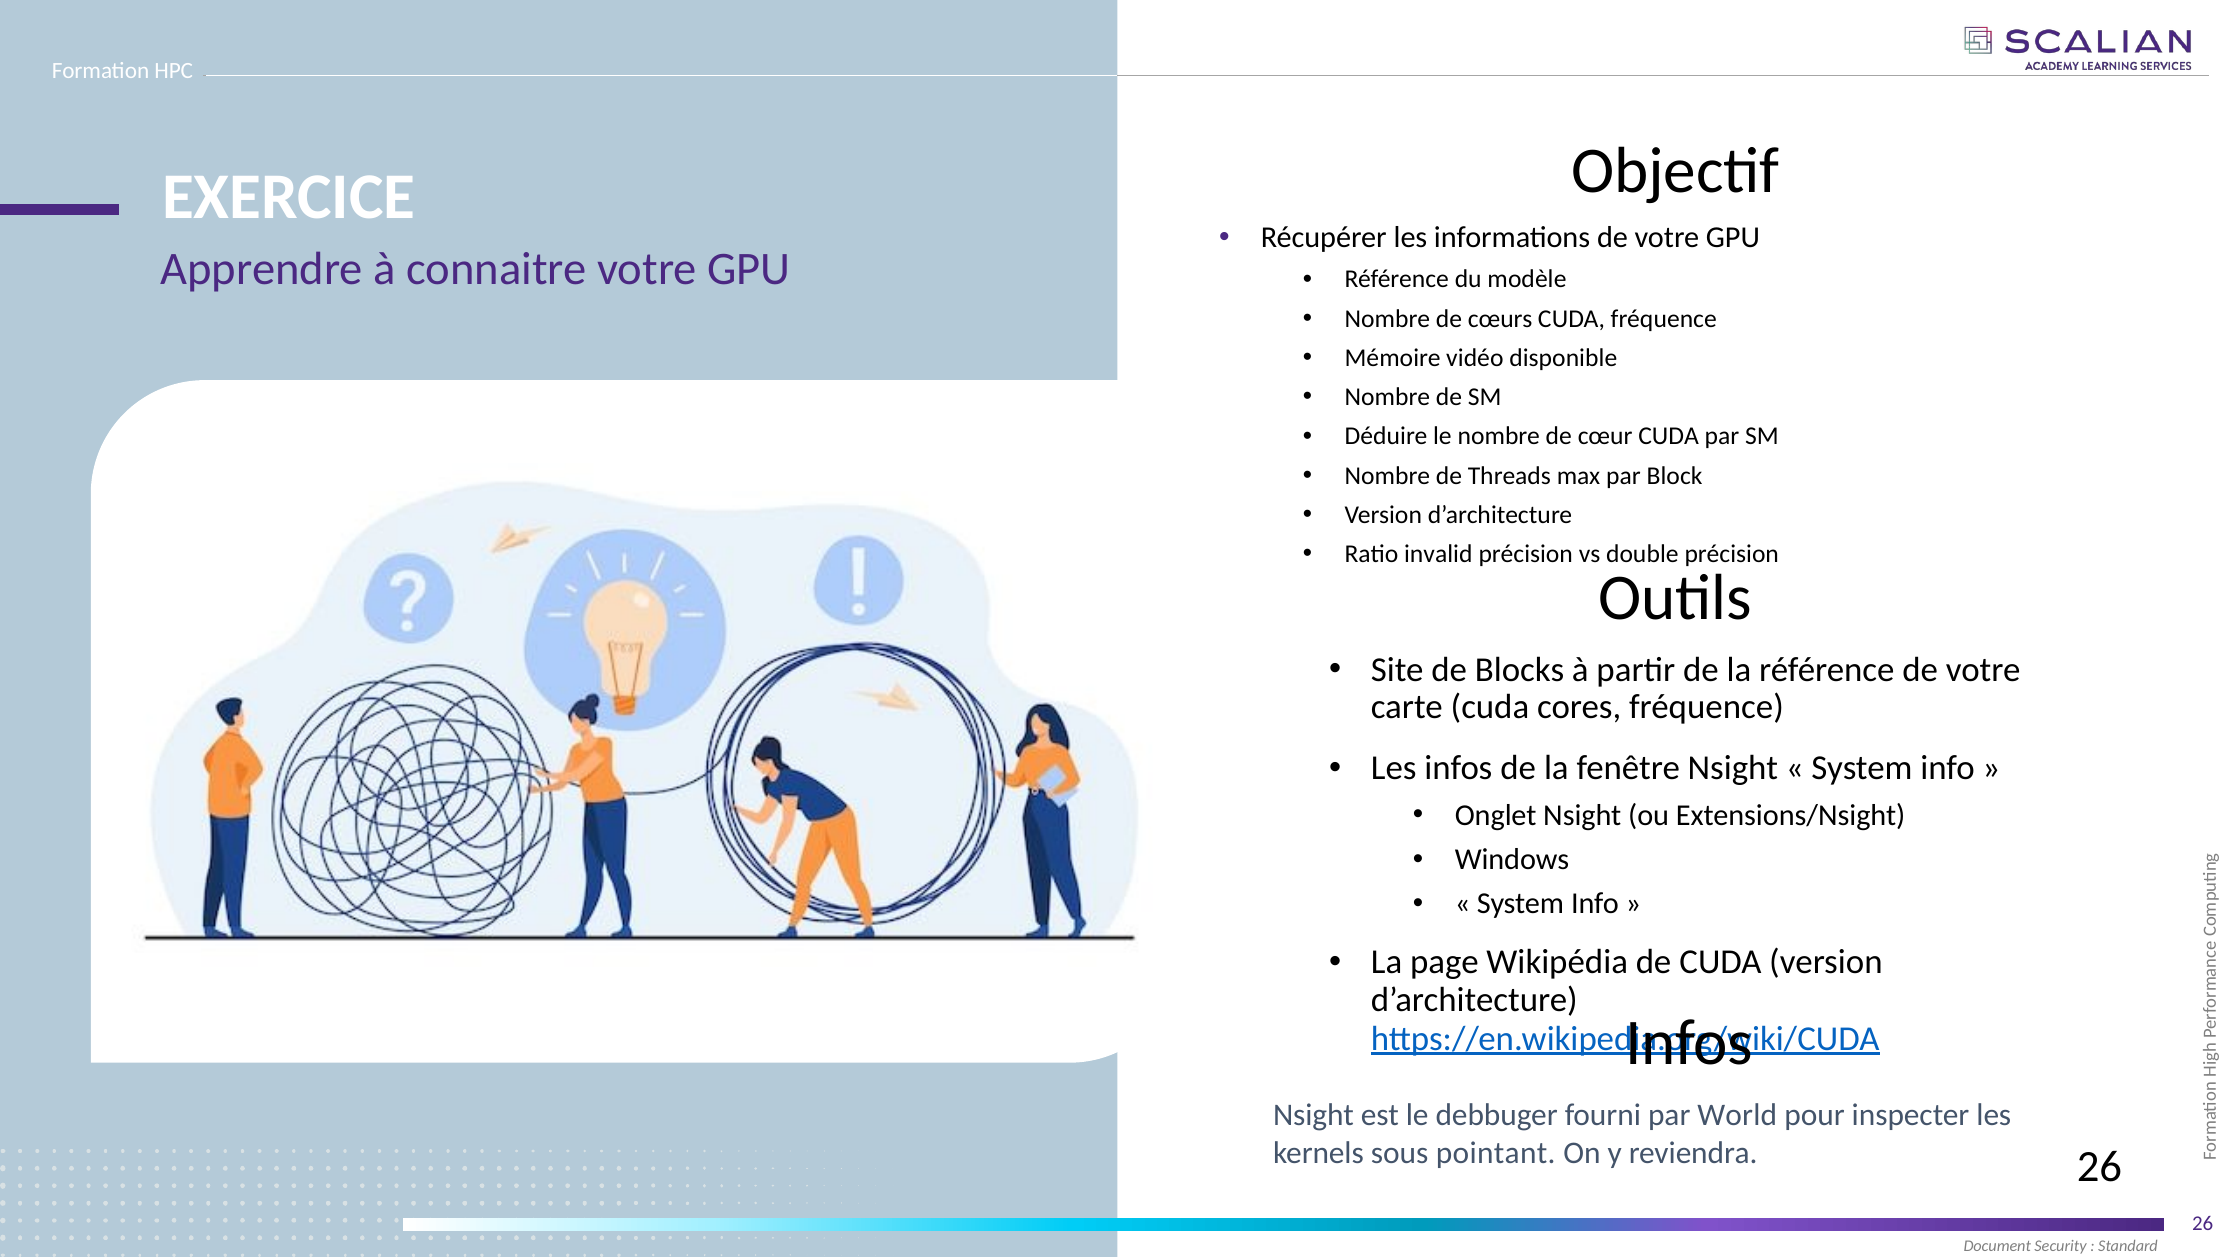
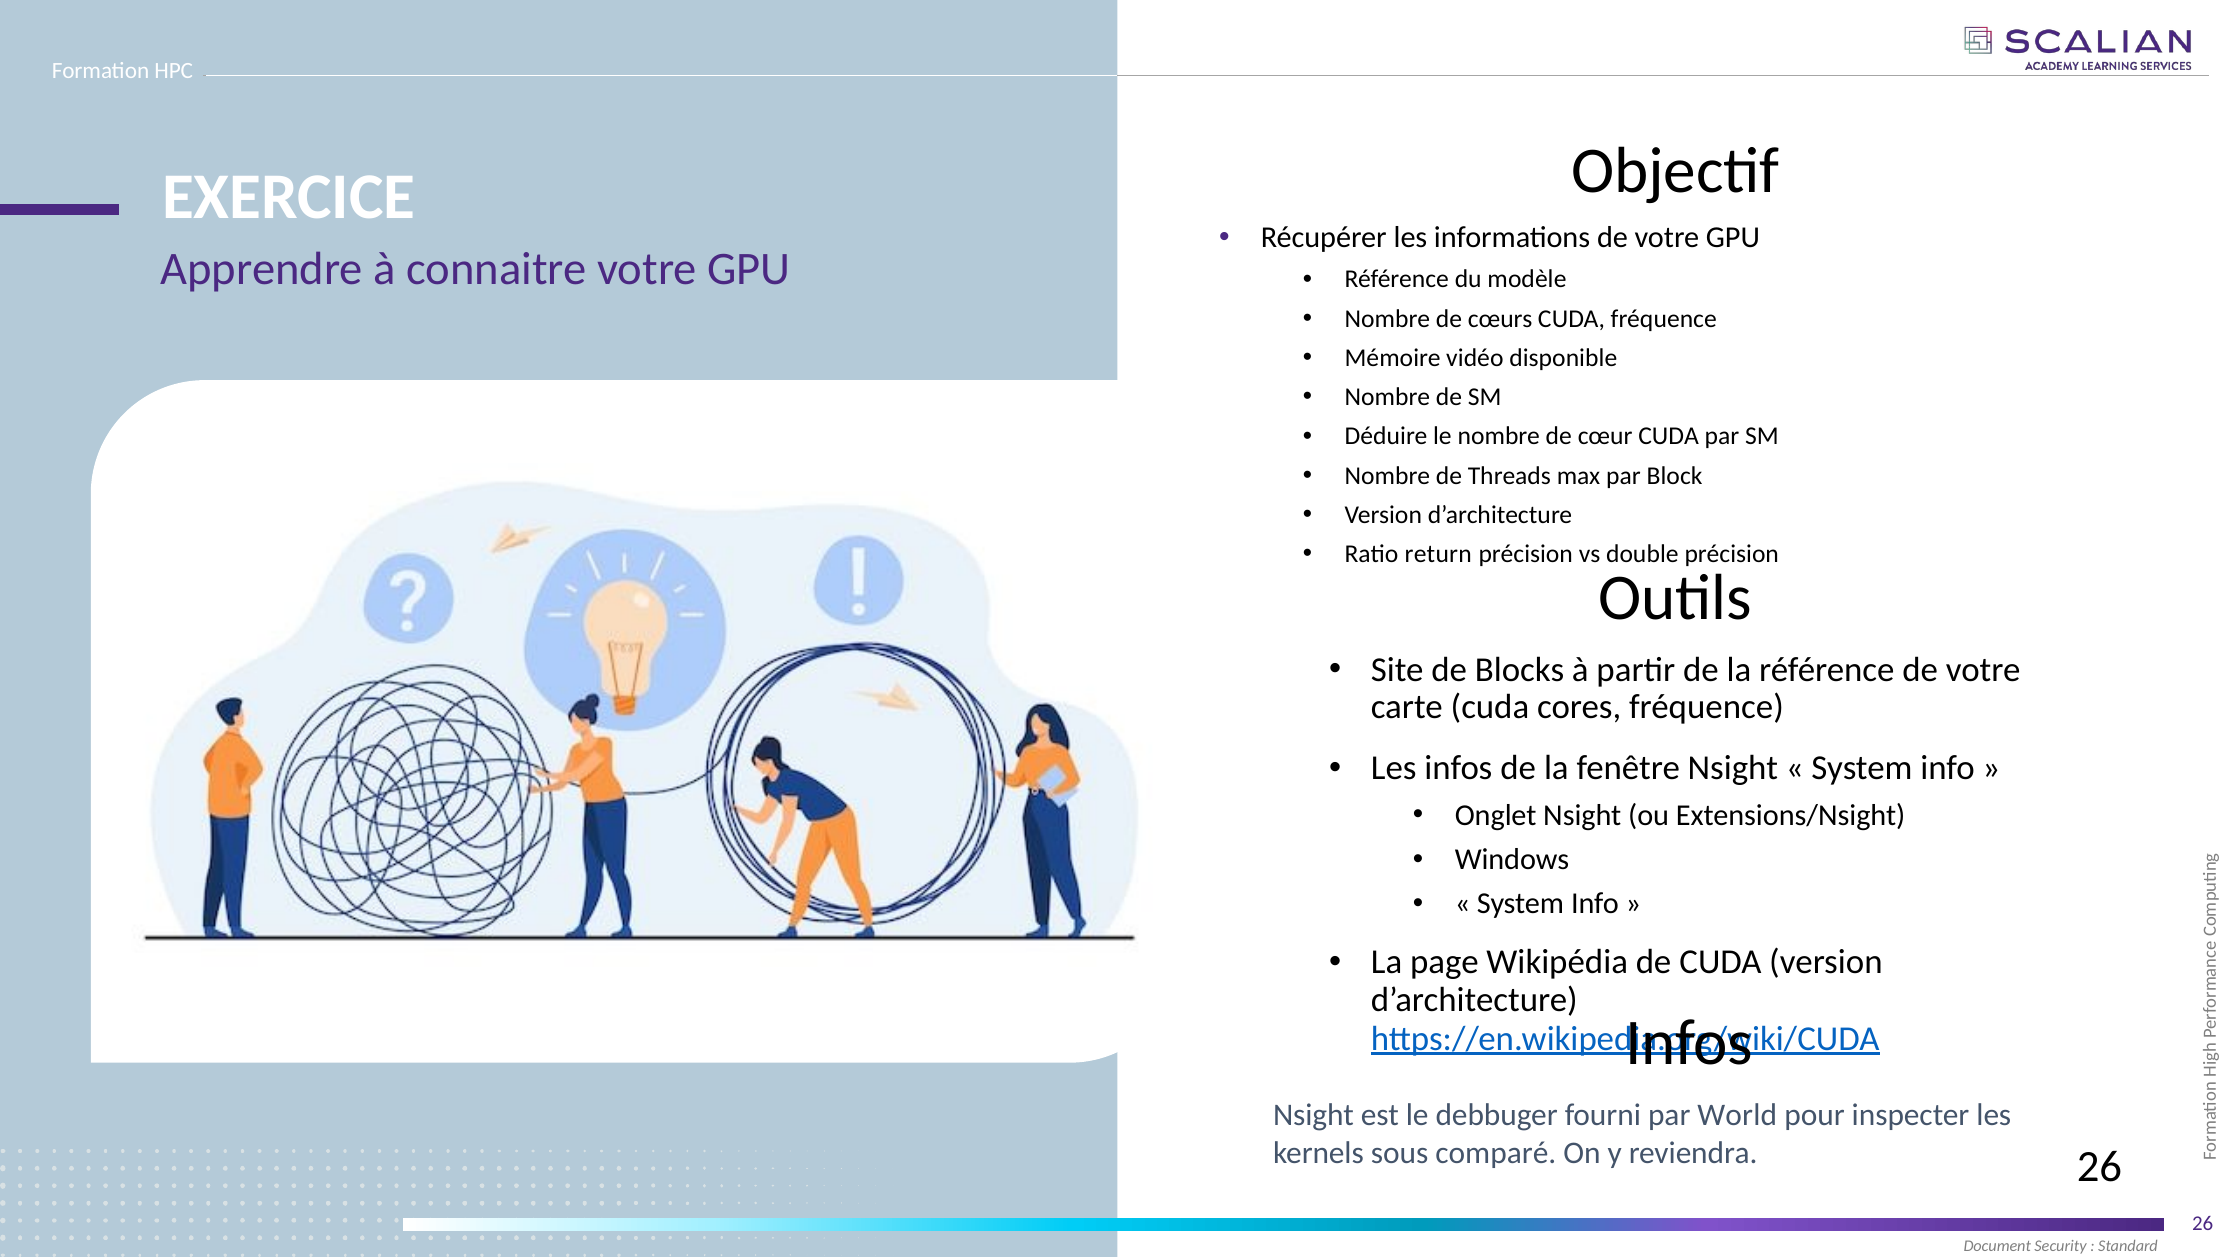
invalid: invalid -> return
pointant: pointant -> comparé
